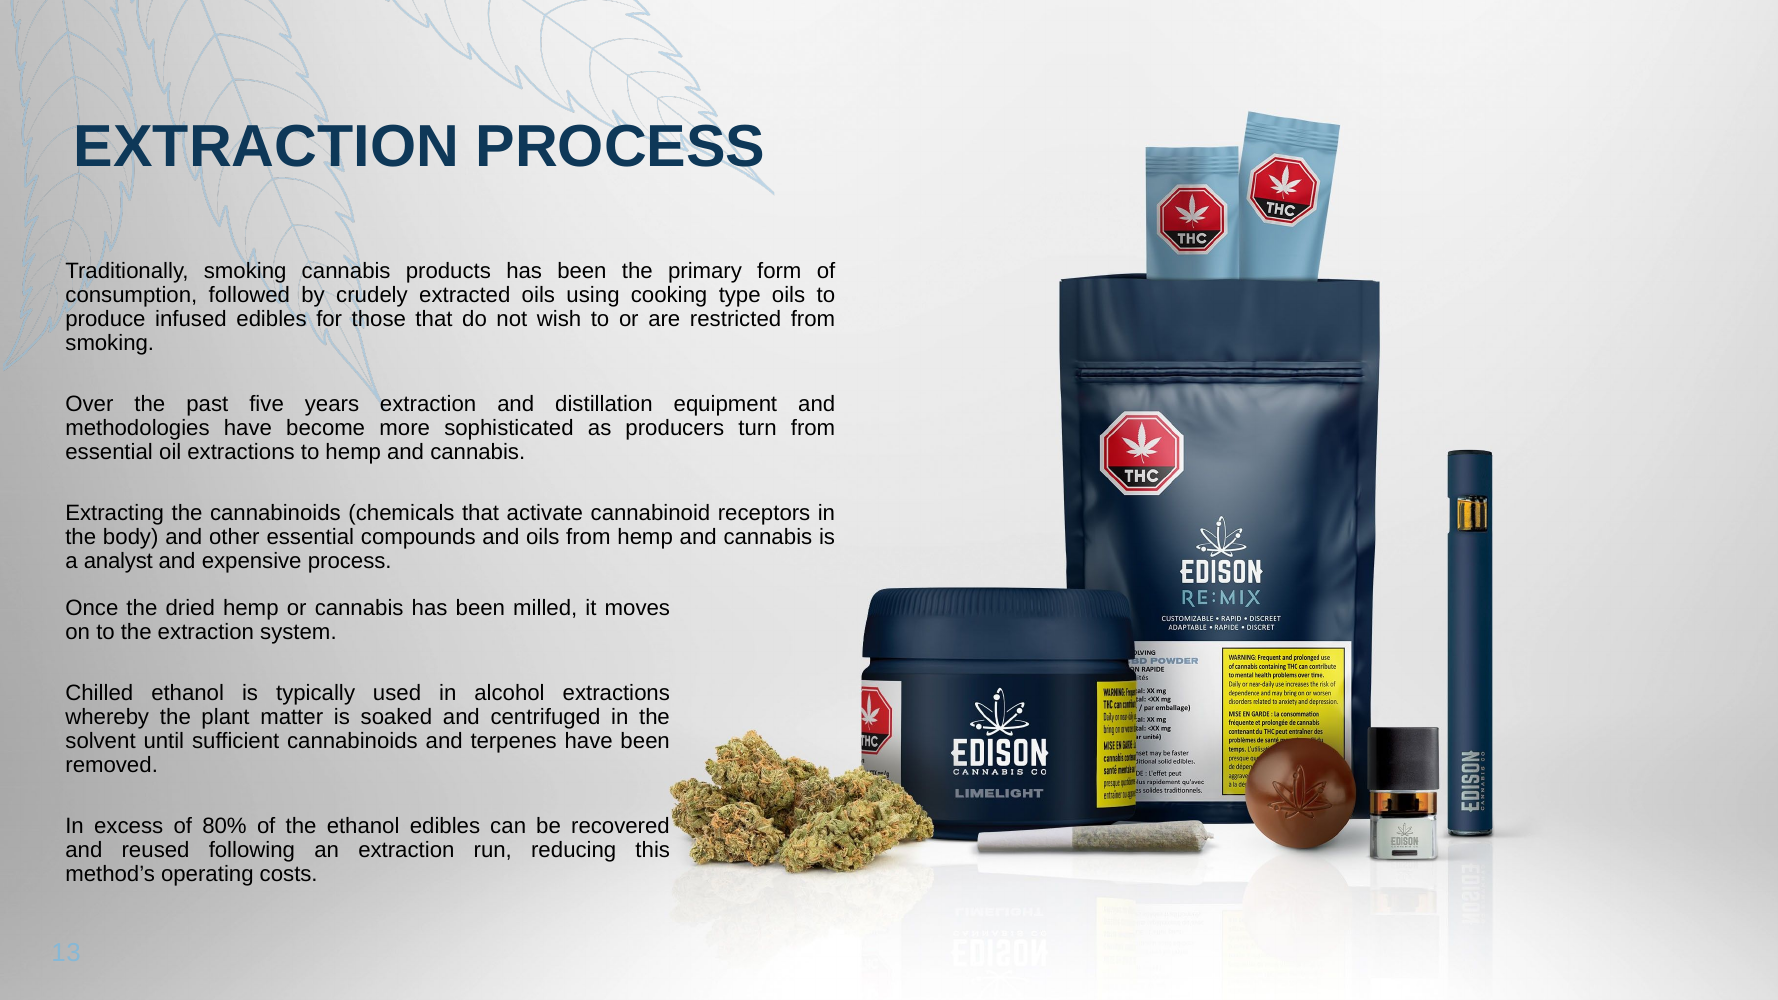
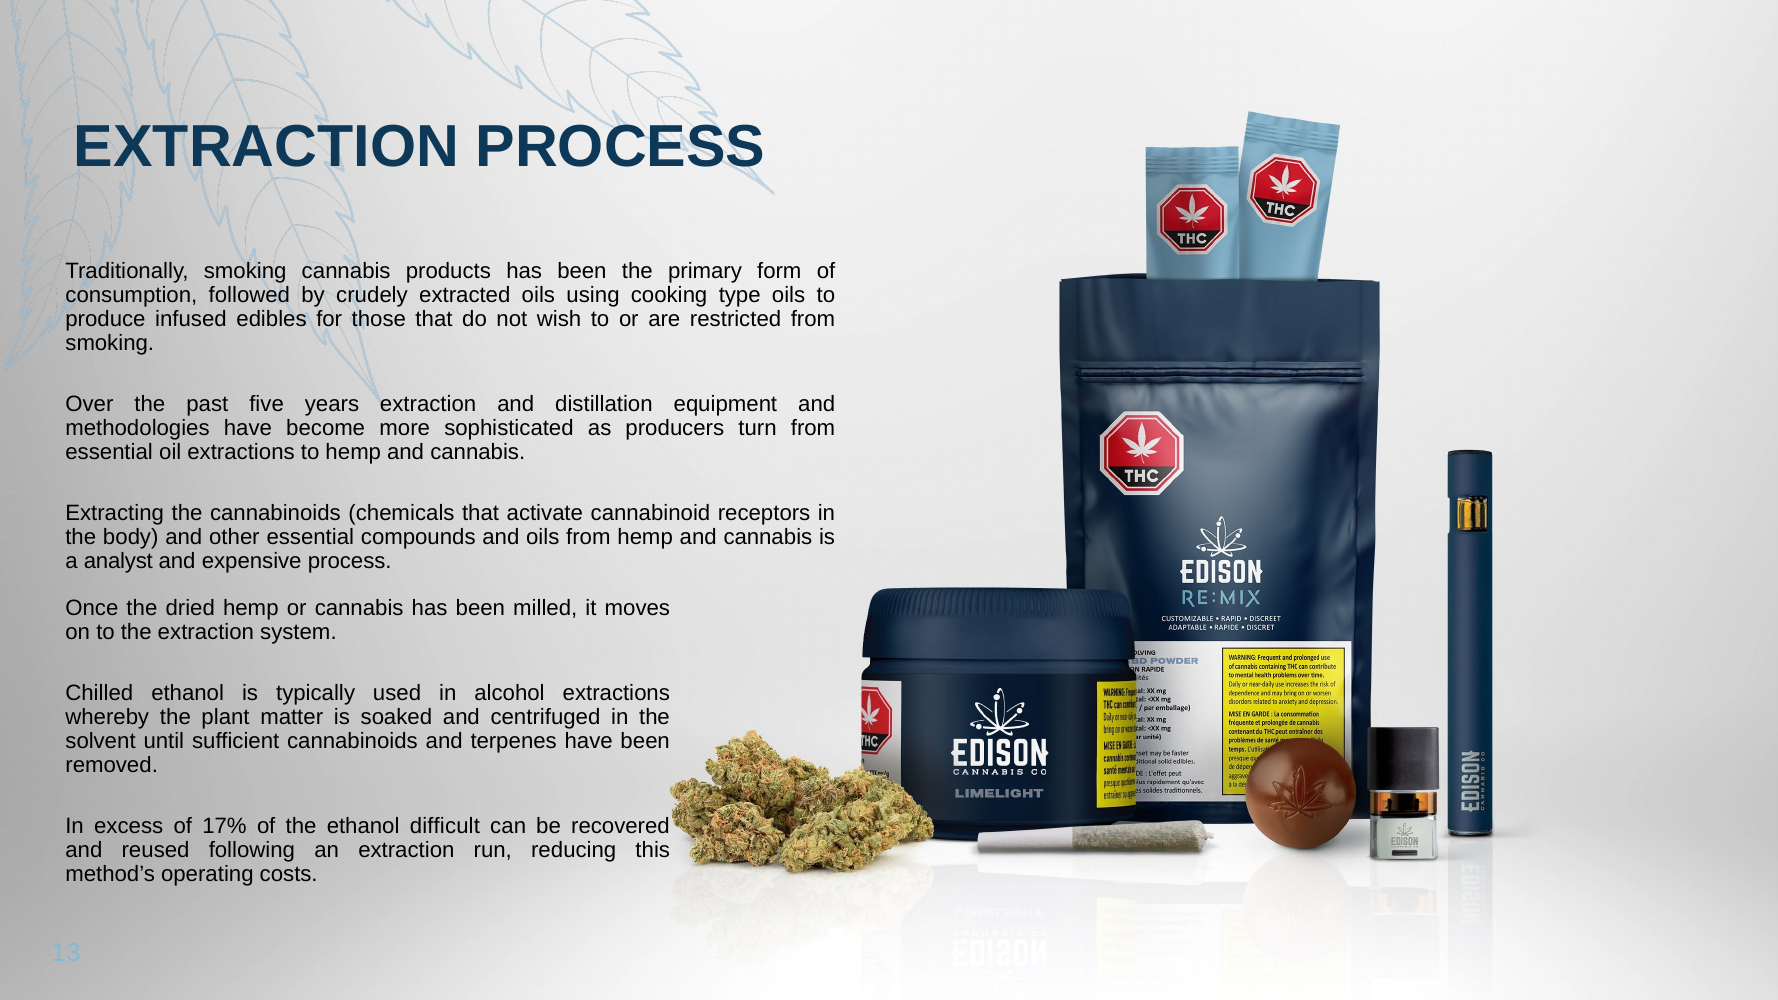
80%: 80% -> 17%
ethanol edibles: edibles -> difficult
